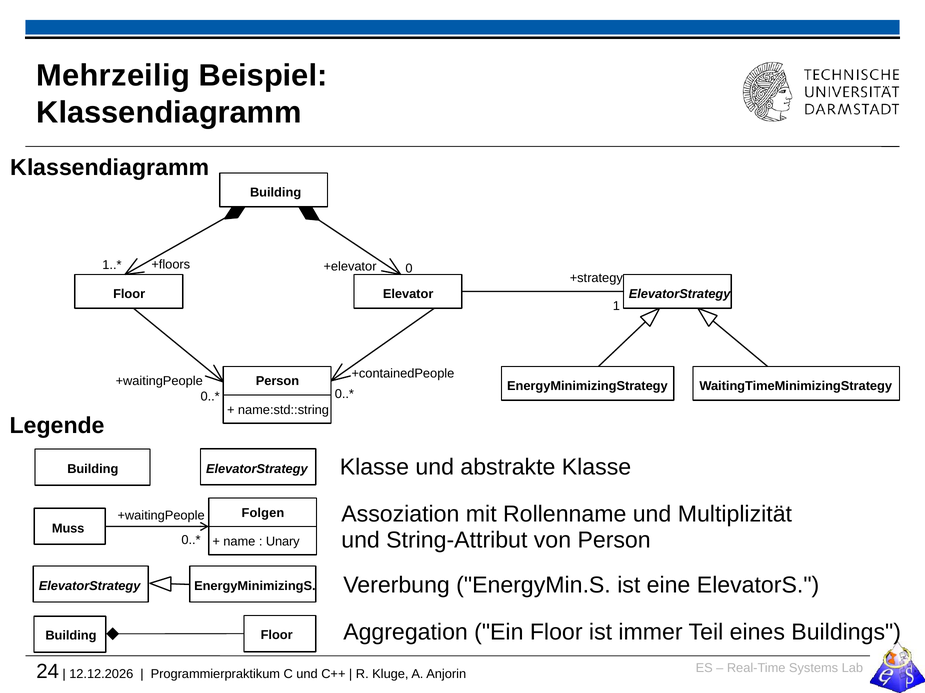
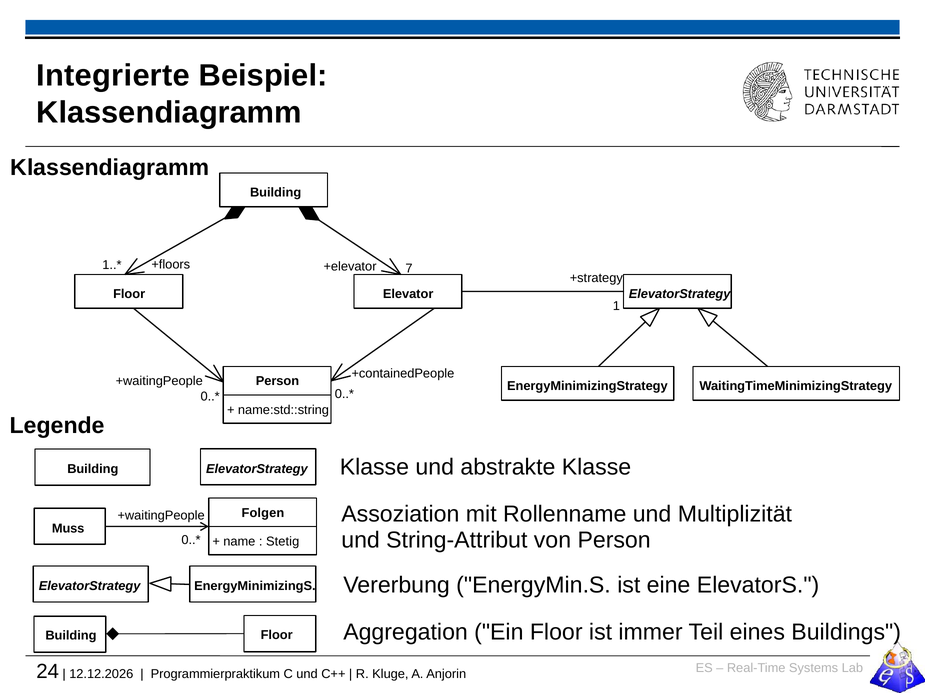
Mehrzeilig: Mehrzeilig -> Integrierte
0: 0 -> 7
Unary: Unary -> Stetig
